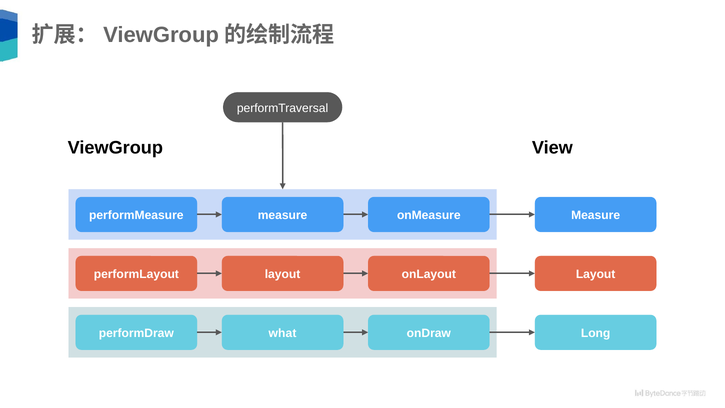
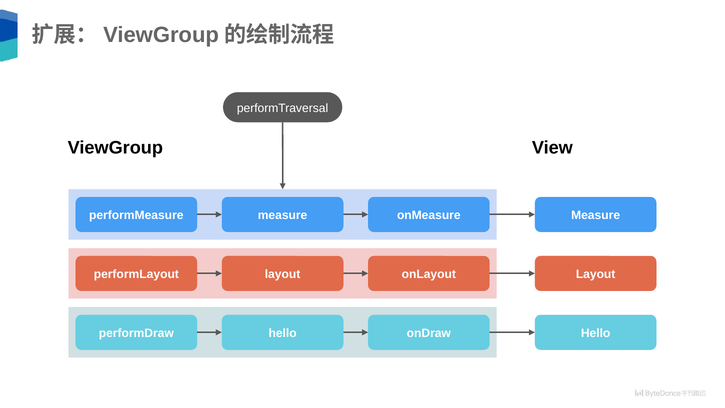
what at (283, 333): what -> hello
Long at (596, 333): Long -> Hello
